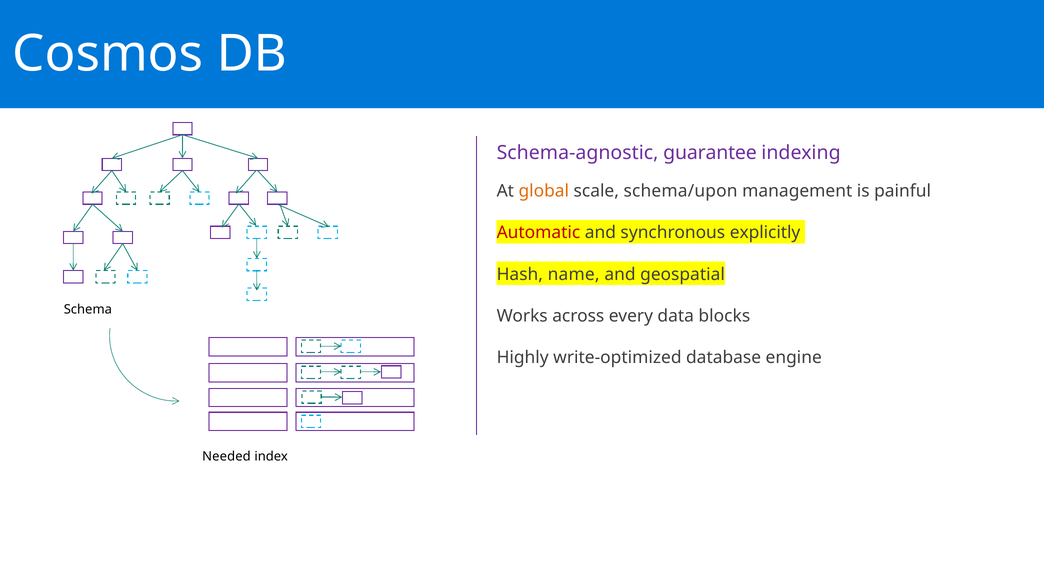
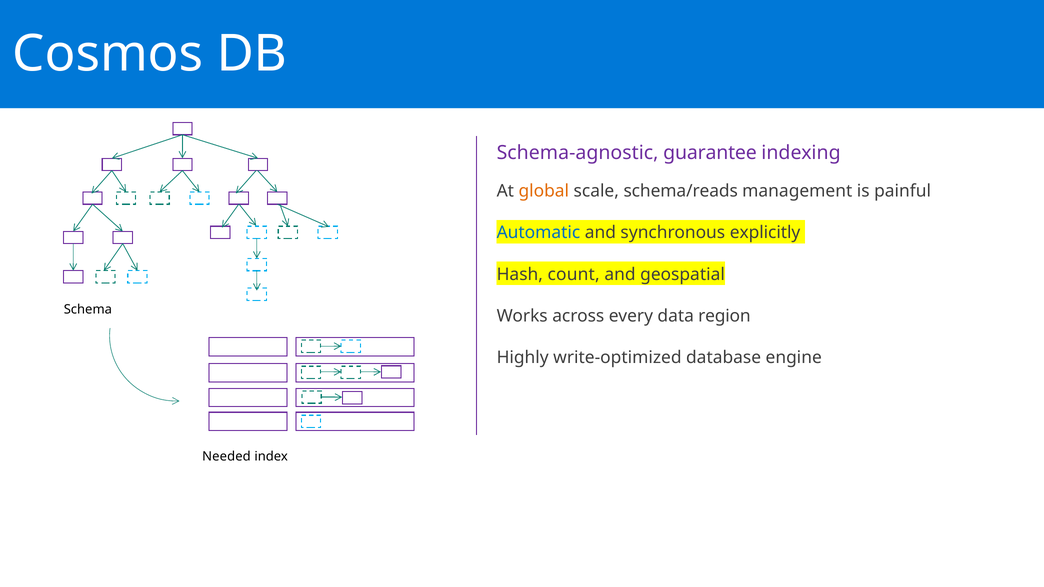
schema/upon: schema/upon -> schema/reads
Automatic colour: red -> blue
name: name -> count
blocks: blocks -> region
